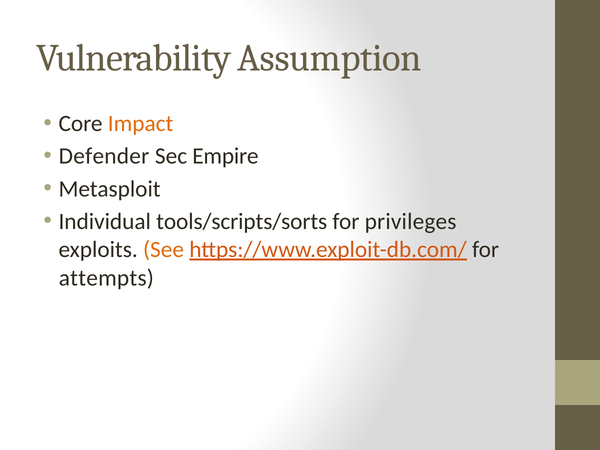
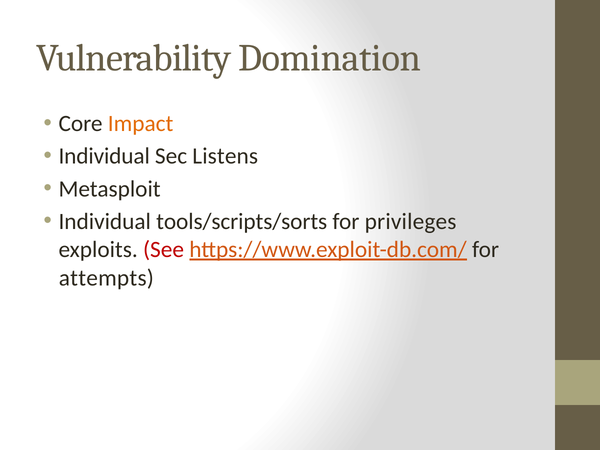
Assumption: Assumption -> Domination
Defender at (104, 156): Defender -> Individual
Empire: Empire -> Listens
See colour: orange -> red
